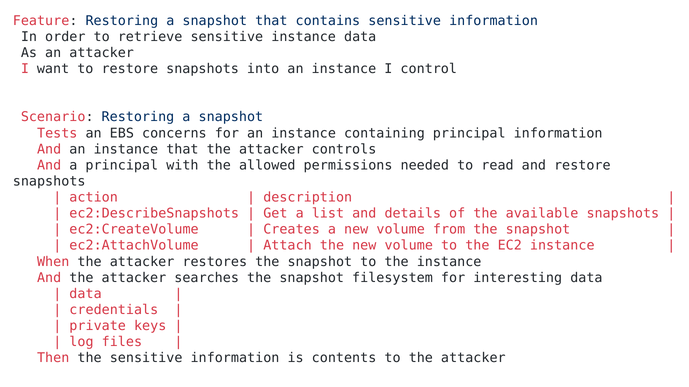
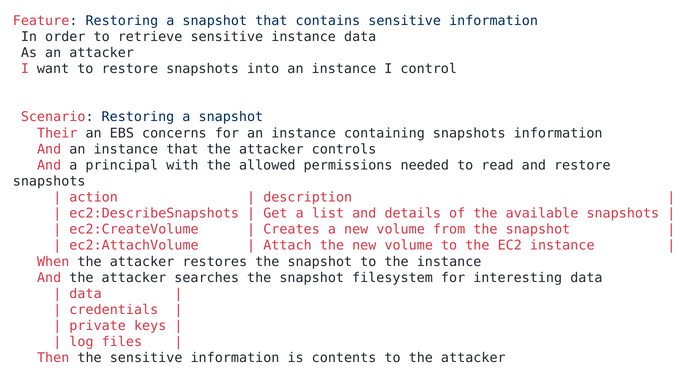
Tests: Tests -> Their
containing principal: principal -> snapshots
